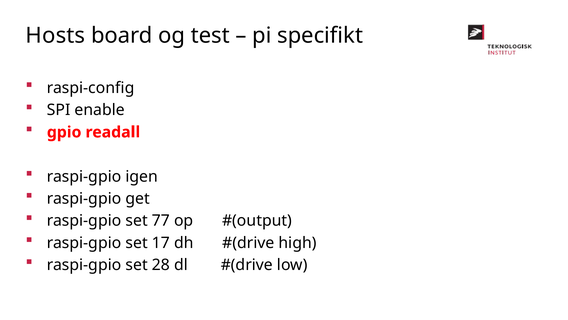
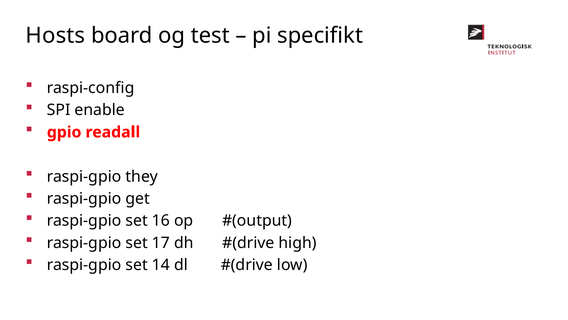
igen: igen -> they
77: 77 -> 16
28: 28 -> 14
